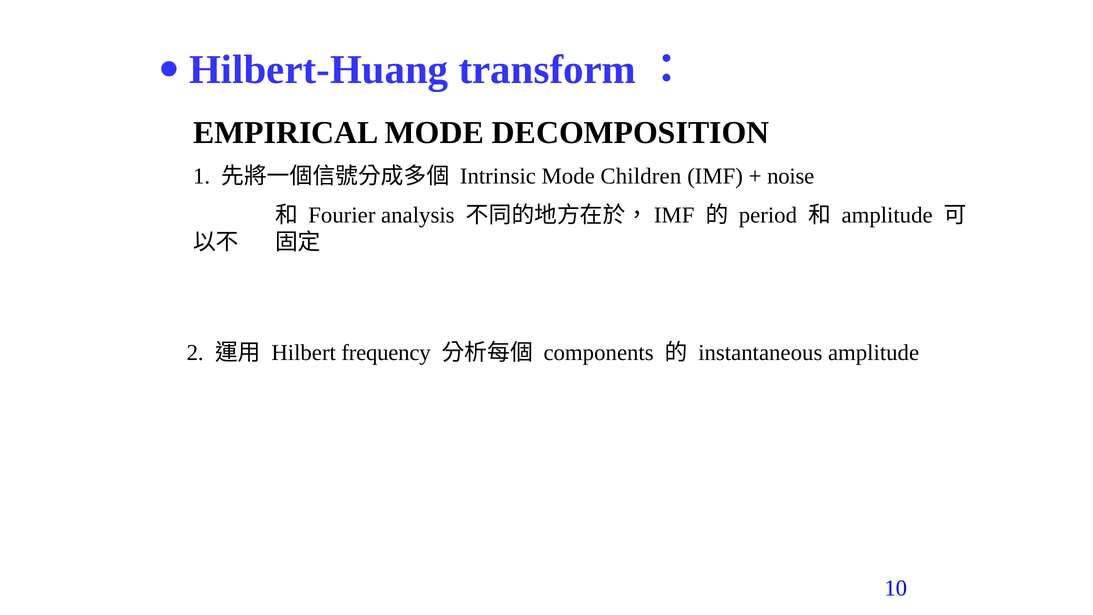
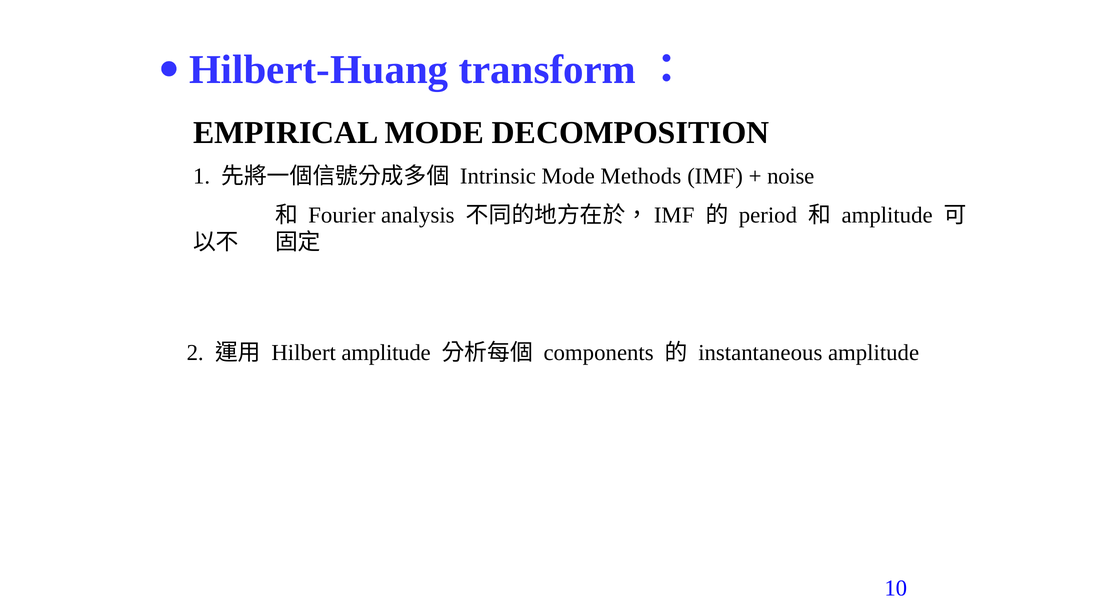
Children: Children -> Methods
Hilbert frequency: frequency -> amplitude
